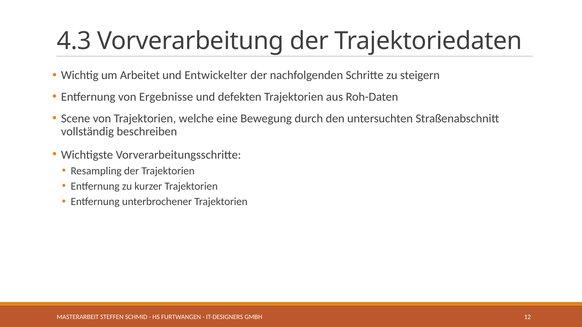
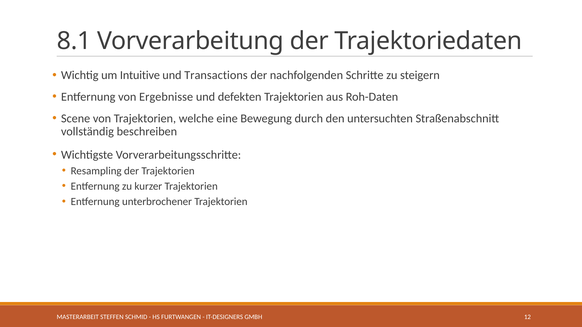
4.3: 4.3 -> 8.1
Arbeitet: Arbeitet -> Intuitive
Entwickelter: Entwickelter -> Transactions
